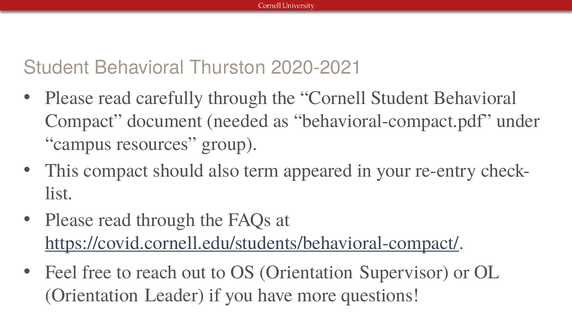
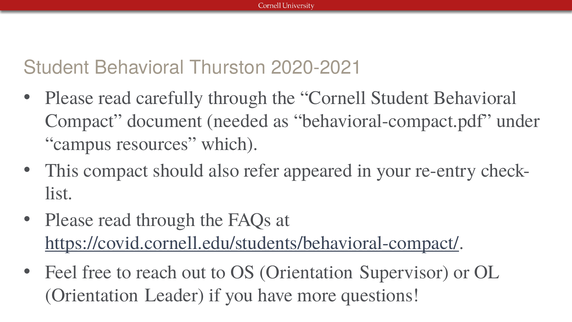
group: group -> which
term: term -> refer
